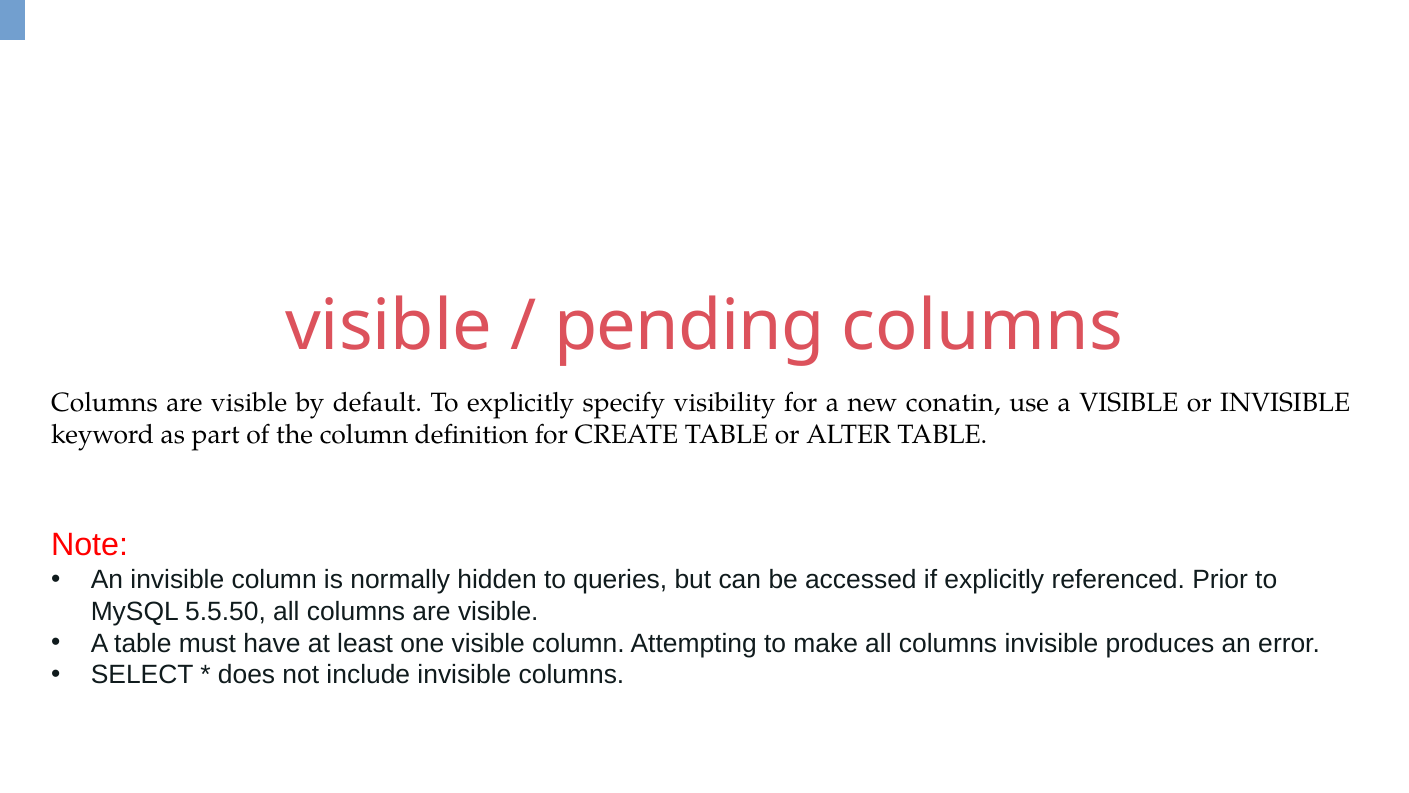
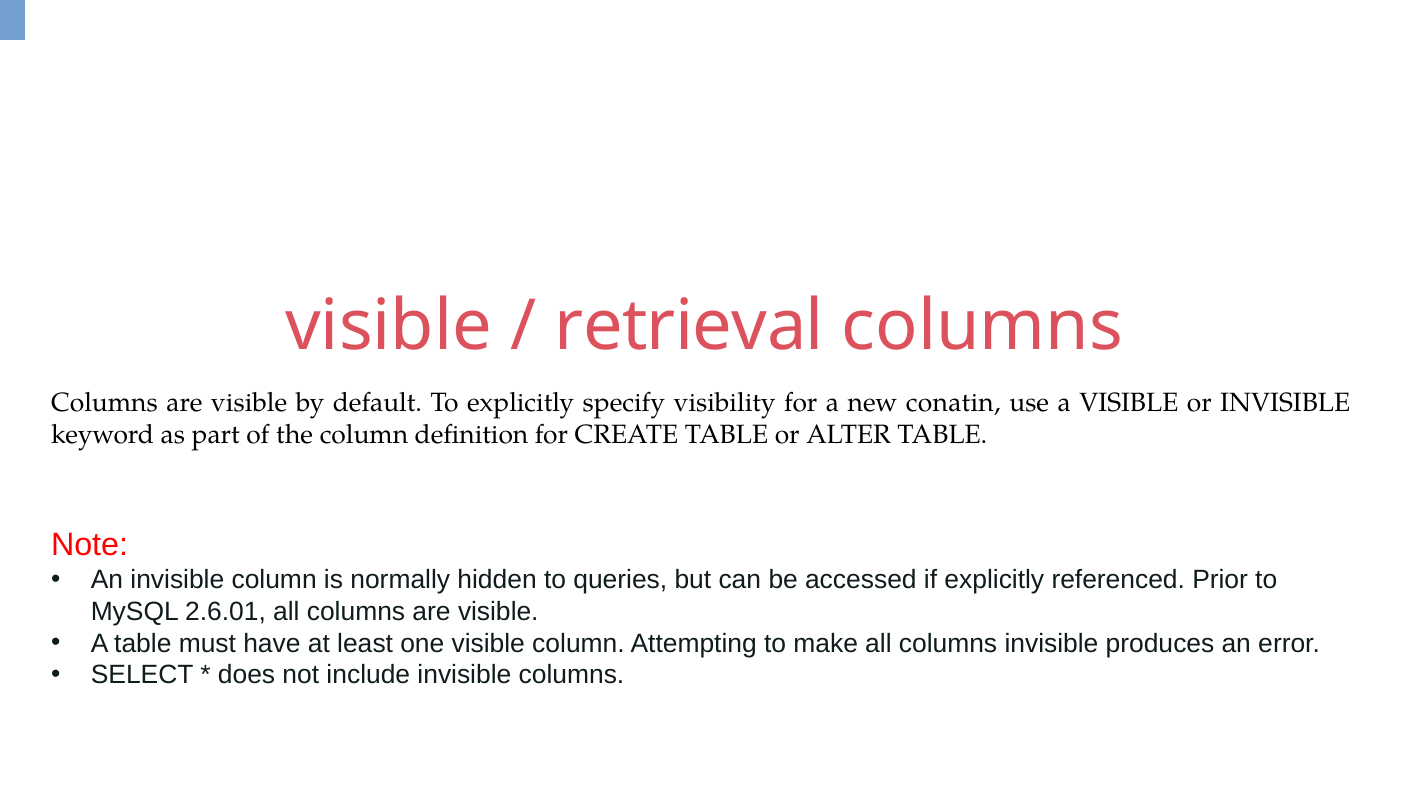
pending: pending -> retrieval
5.5.50: 5.5.50 -> 2.6.01
